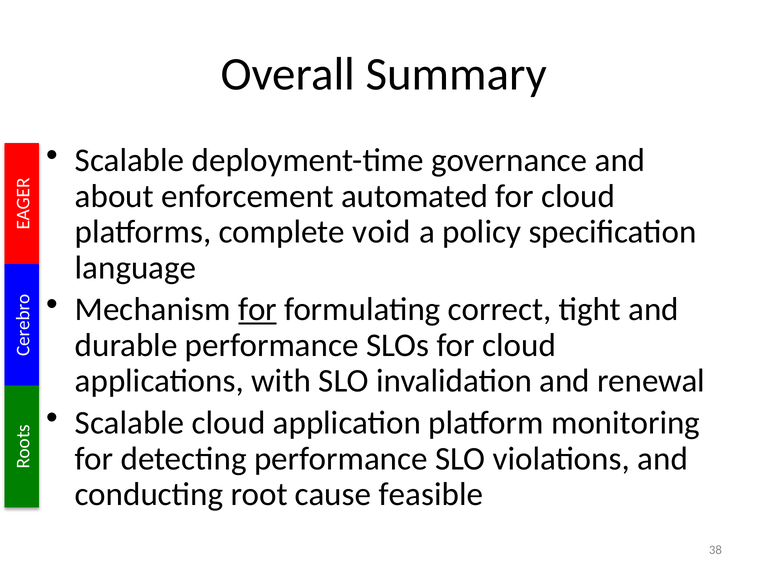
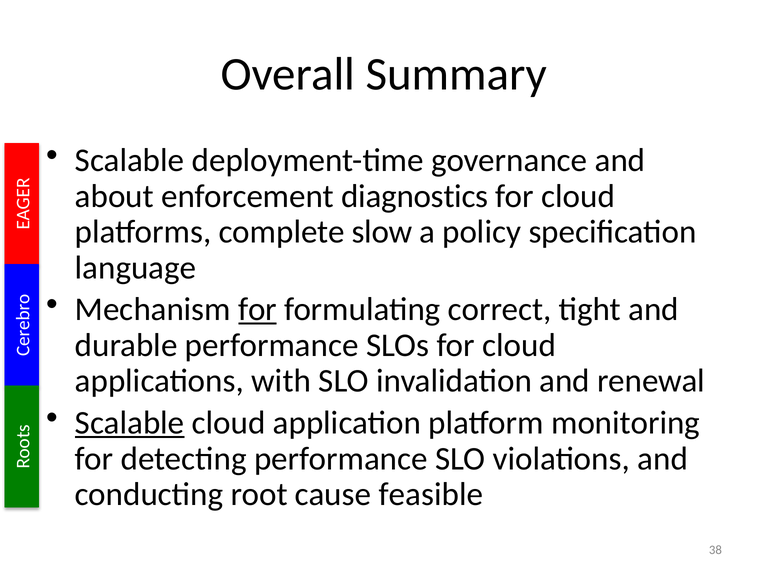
automated: automated -> diagnostics
void: void -> slow
Scalable at (130, 423) underline: none -> present
